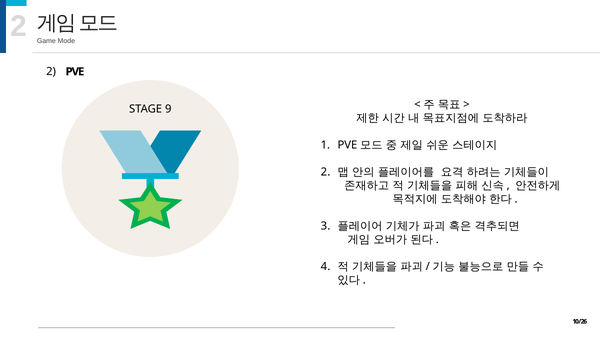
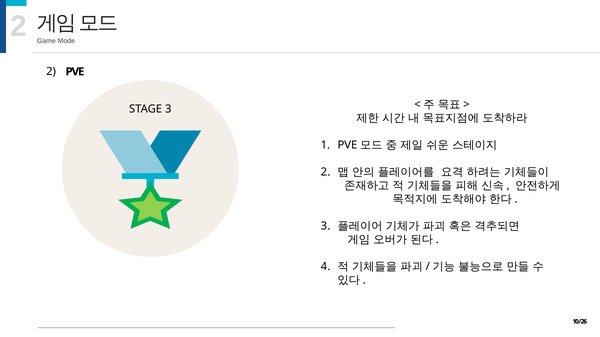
STAGE 9: 9 -> 3
